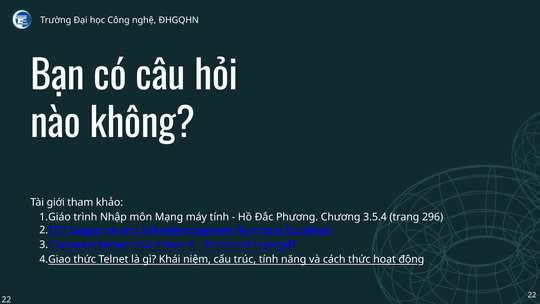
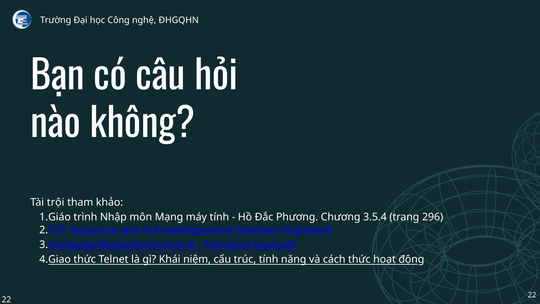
giới: giới -> trội
